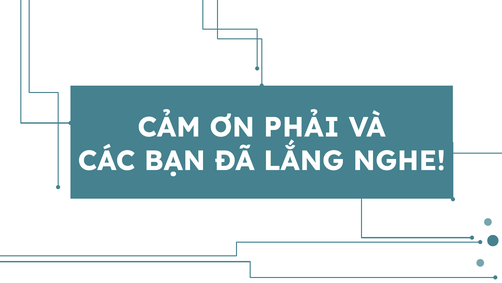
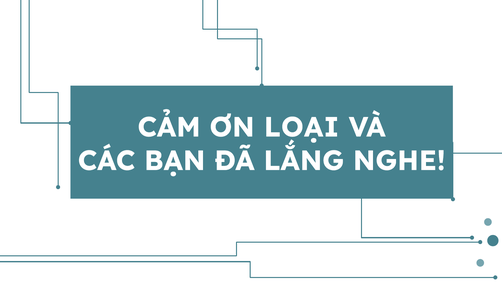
PHẢI: PHẢI -> LOẠI
